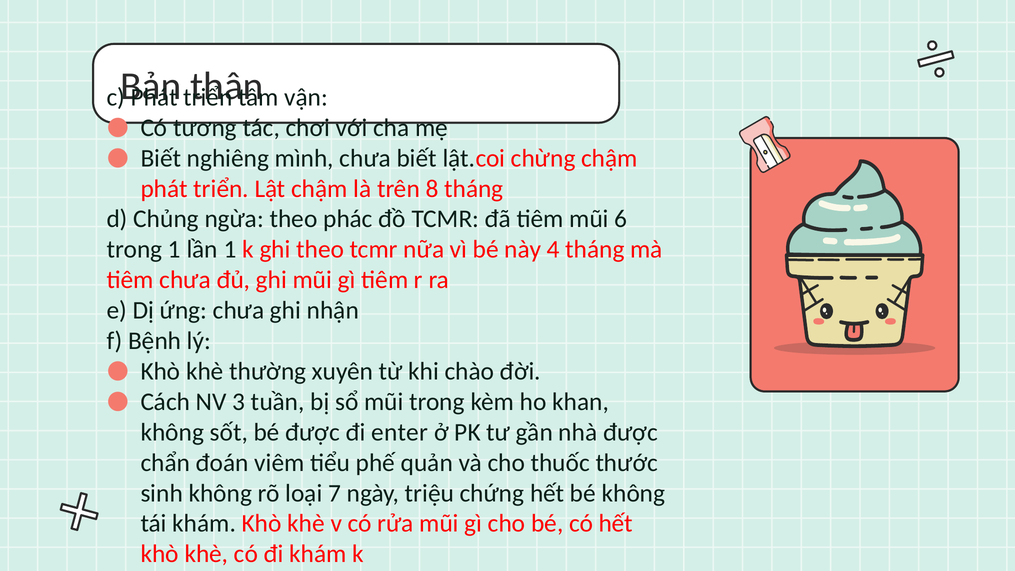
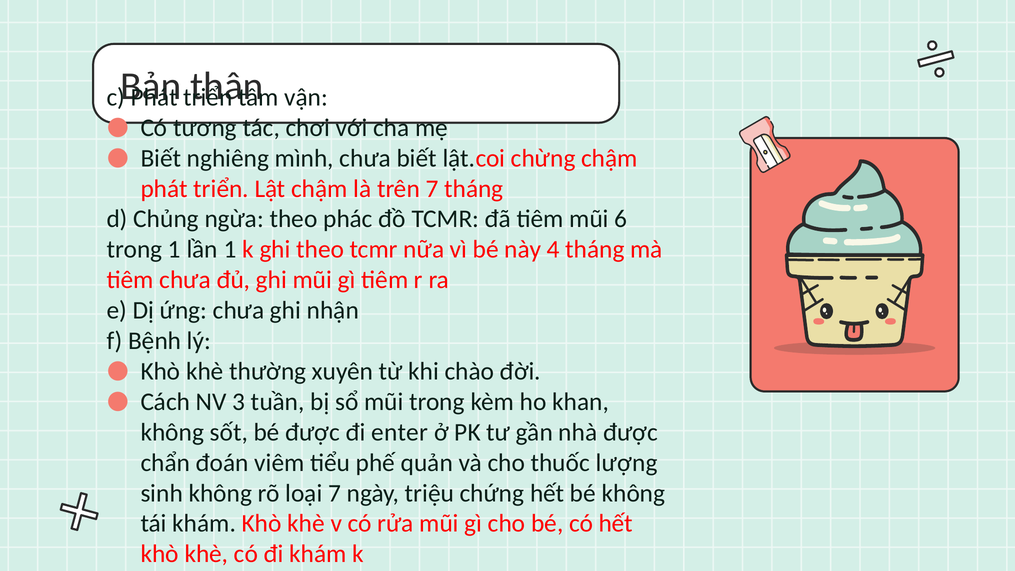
trên 8: 8 -> 7
thước: thước -> lượng
